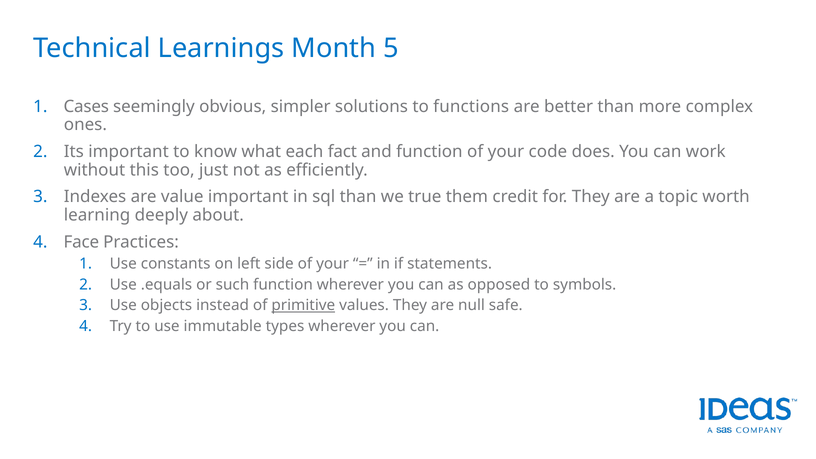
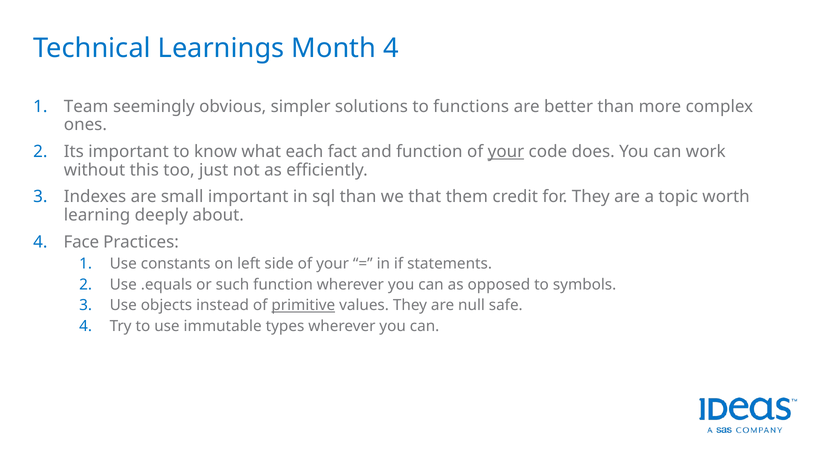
Month 5: 5 -> 4
Cases: Cases -> Team
your at (506, 152) underline: none -> present
value: value -> small
true: true -> that
